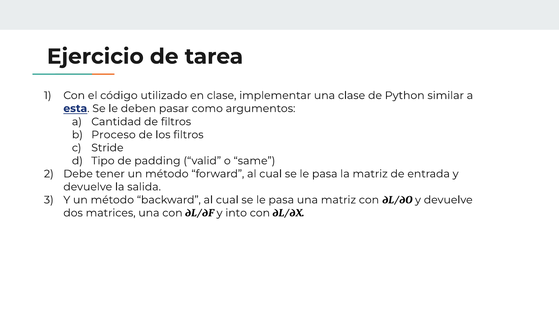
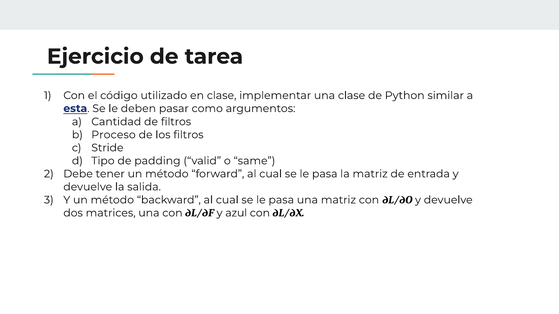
into: into -> azul
